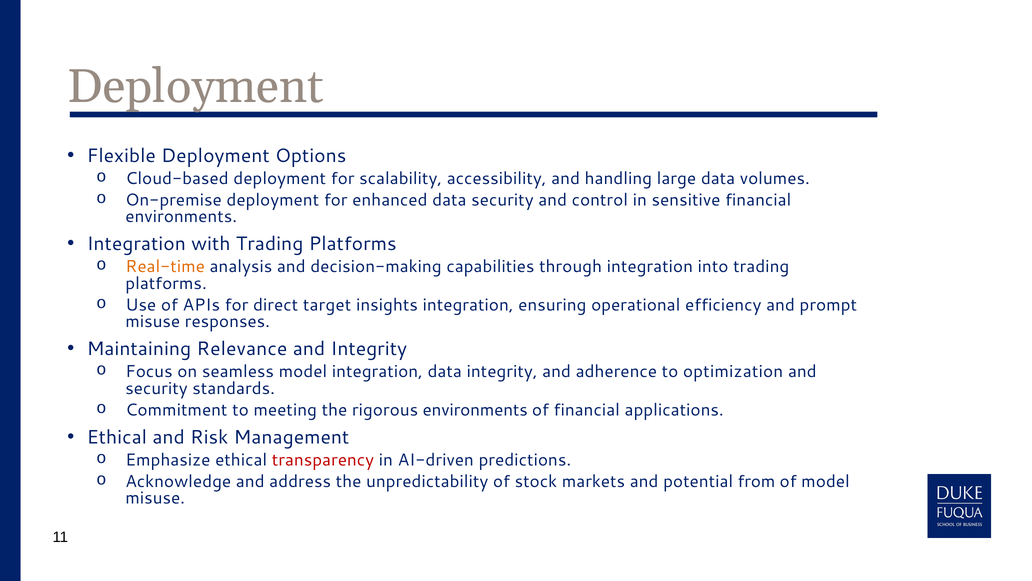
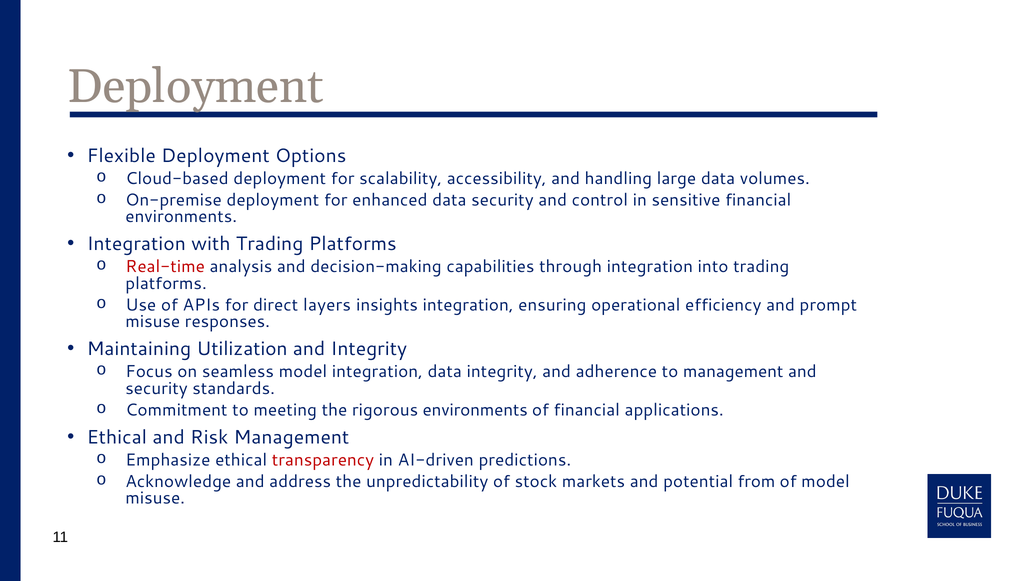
Real-time colour: orange -> red
target: target -> layers
Relevance: Relevance -> Utilization
to optimization: optimization -> management
